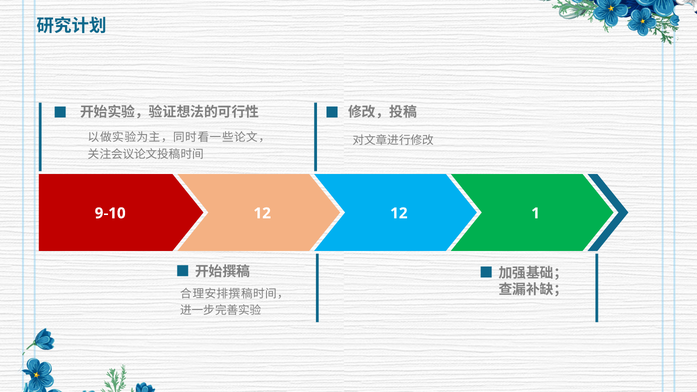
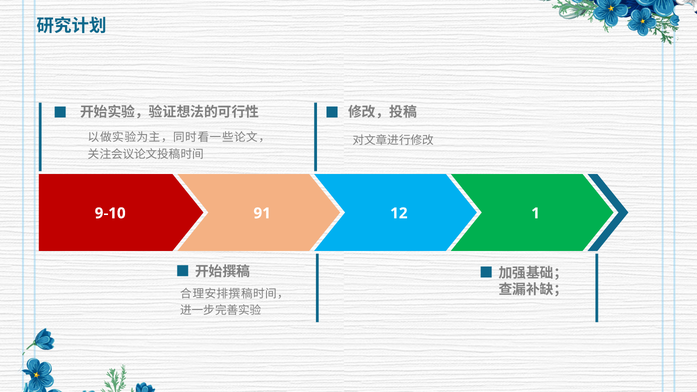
9-10 12: 12 -> 91
